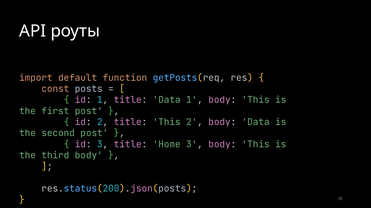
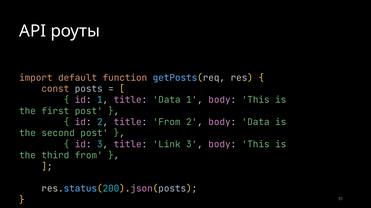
title This: This -> From
Home: Home -> Link
third body: body -> from
